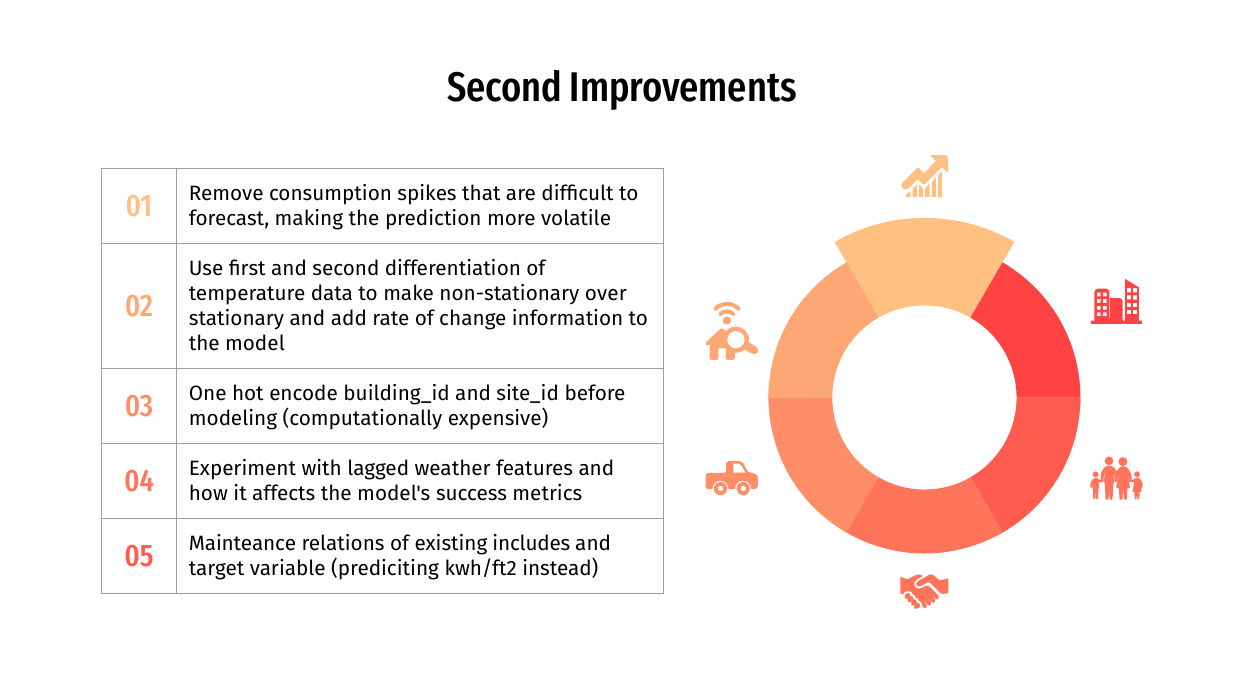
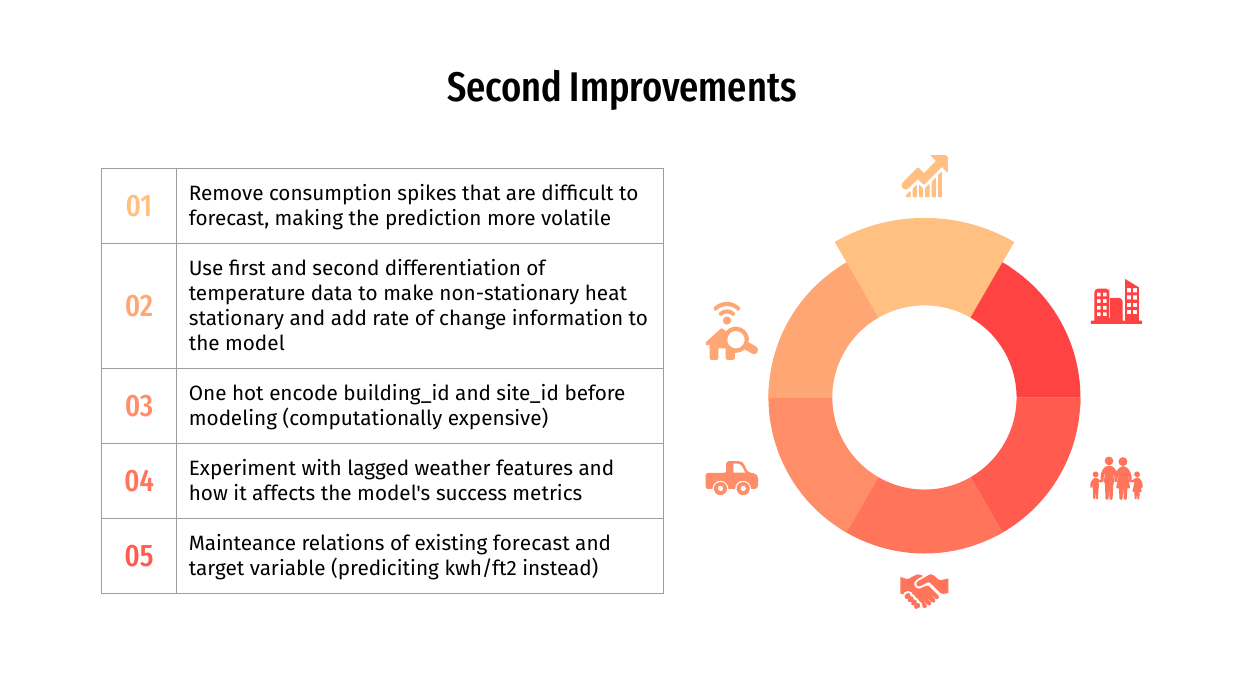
over: over -> heat
existing includes: includes -> forecast
